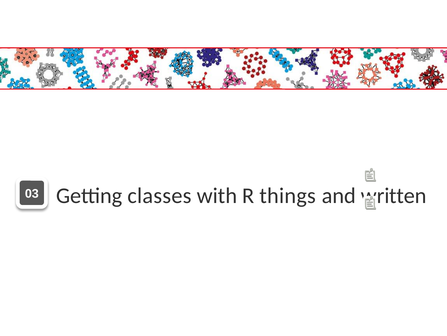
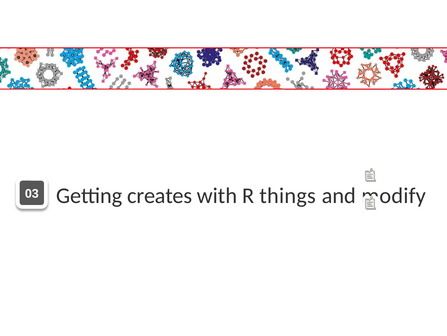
classes: classes -> creates
written: written -> modify
